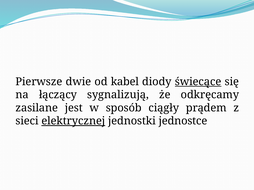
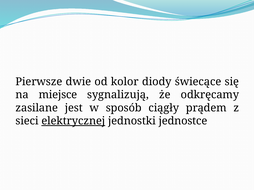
kabel: kabel -> kolor
świecące underline: present -> none
łączący: łączący -> miejsce
